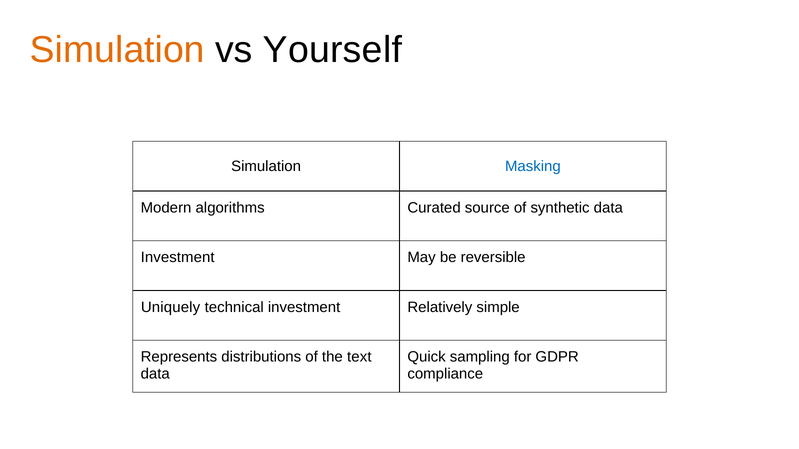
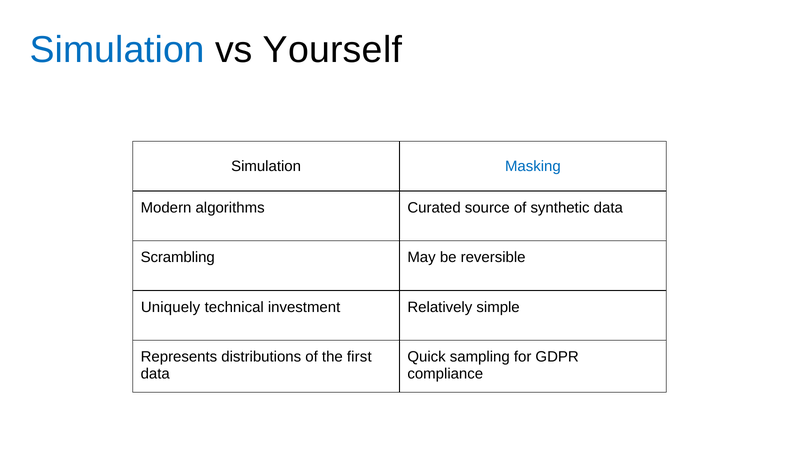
Simulation at (117, 50) colour: orange -> blue
Investment at (178, 258): Investment -> Scrambling
text: text -> first
